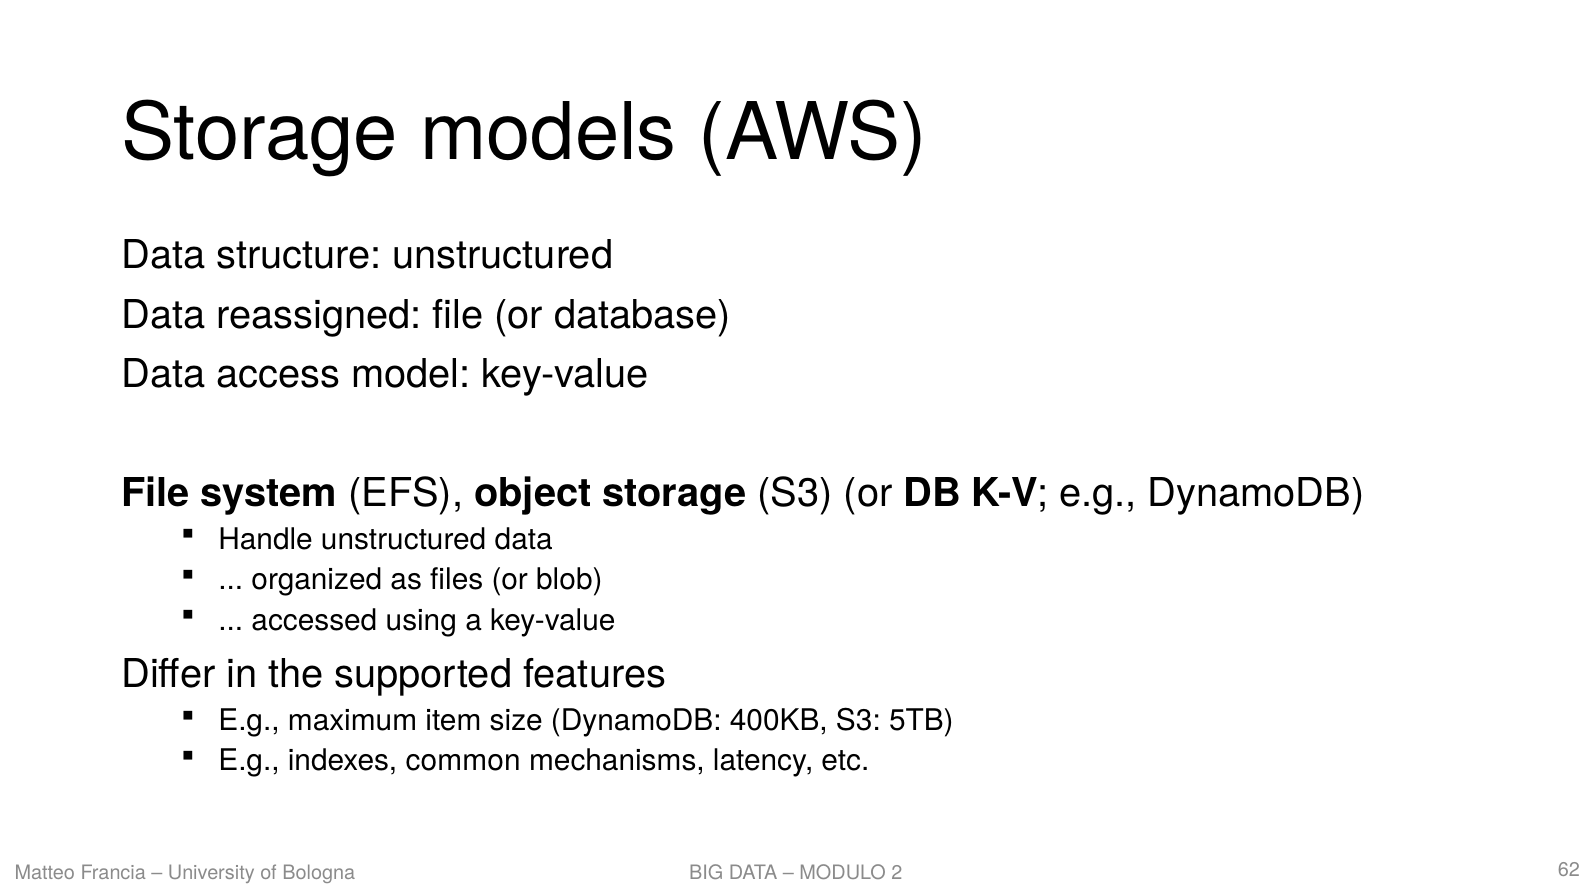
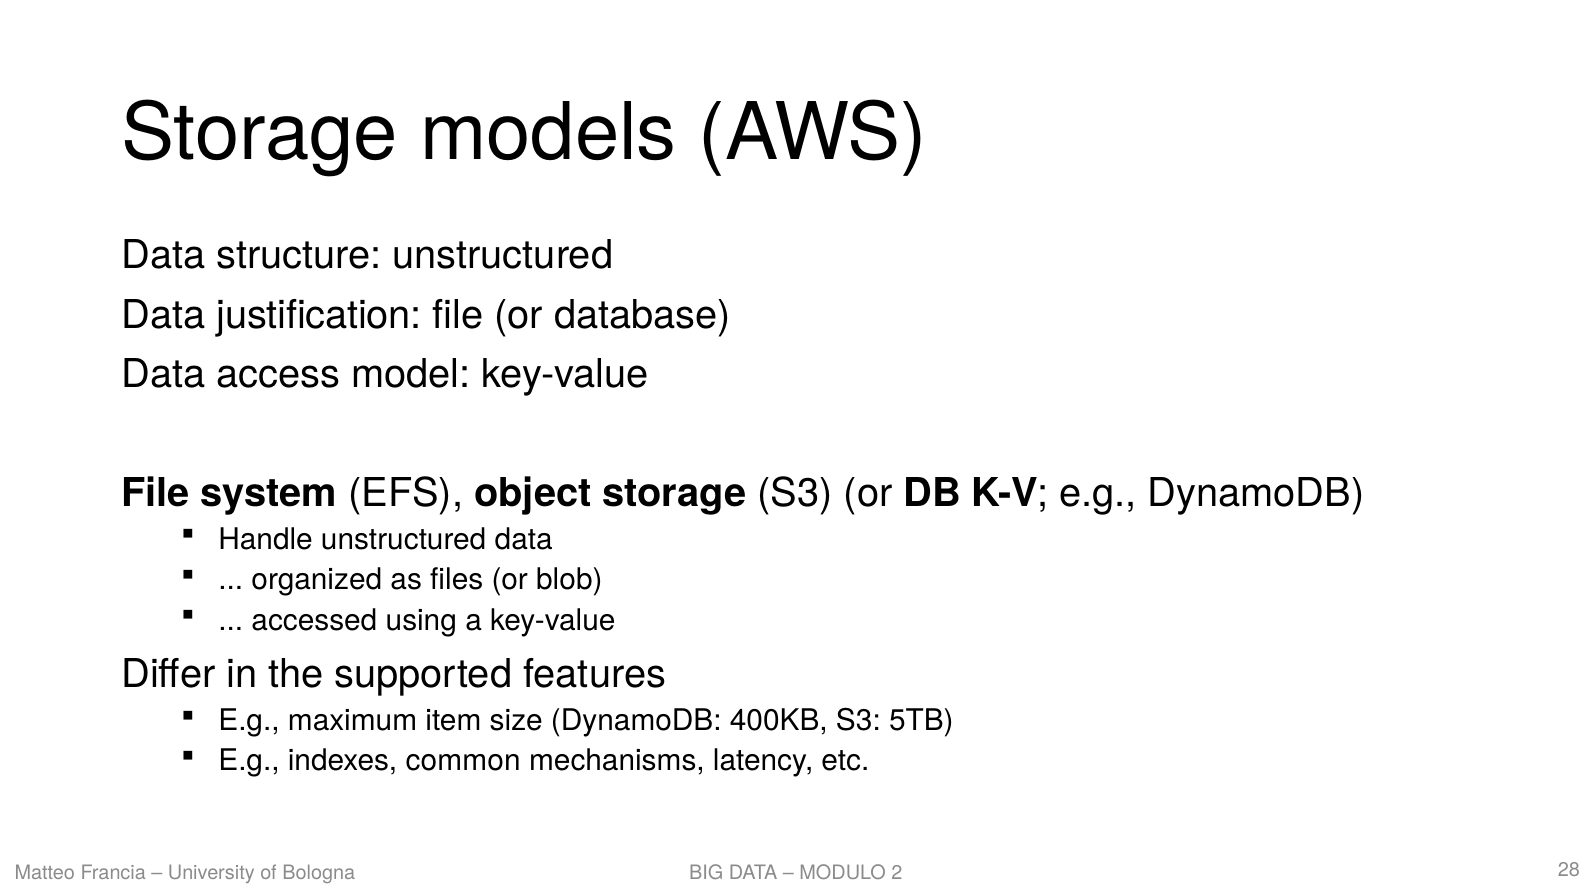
reassigned: reassigned -> justification
62: 62 -> 28
